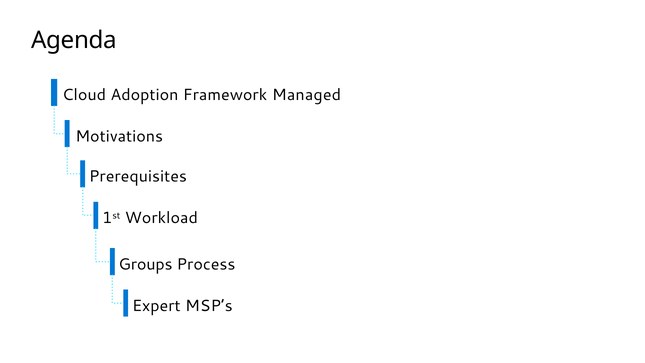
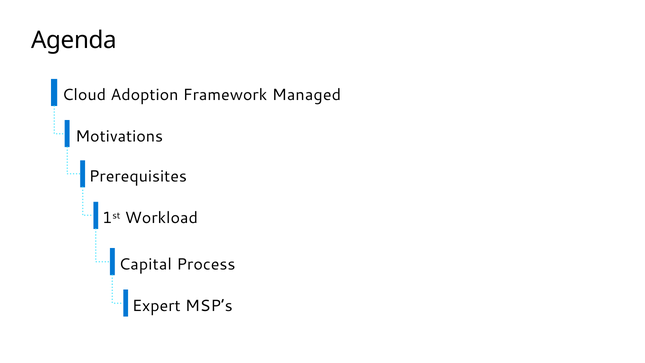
Groups: Groups -> Capital
